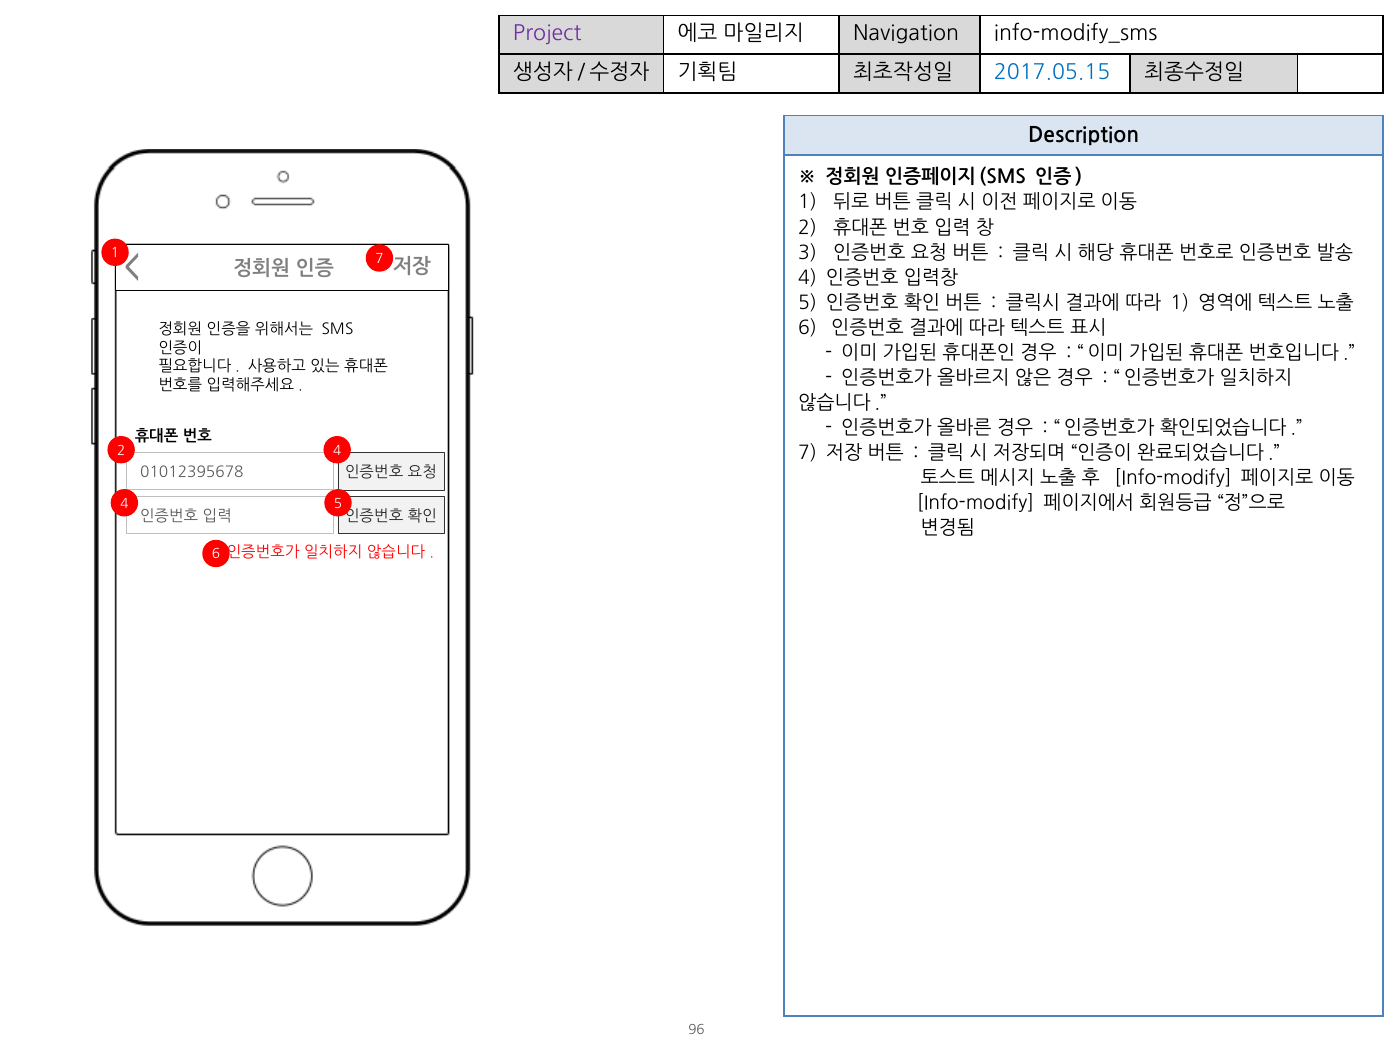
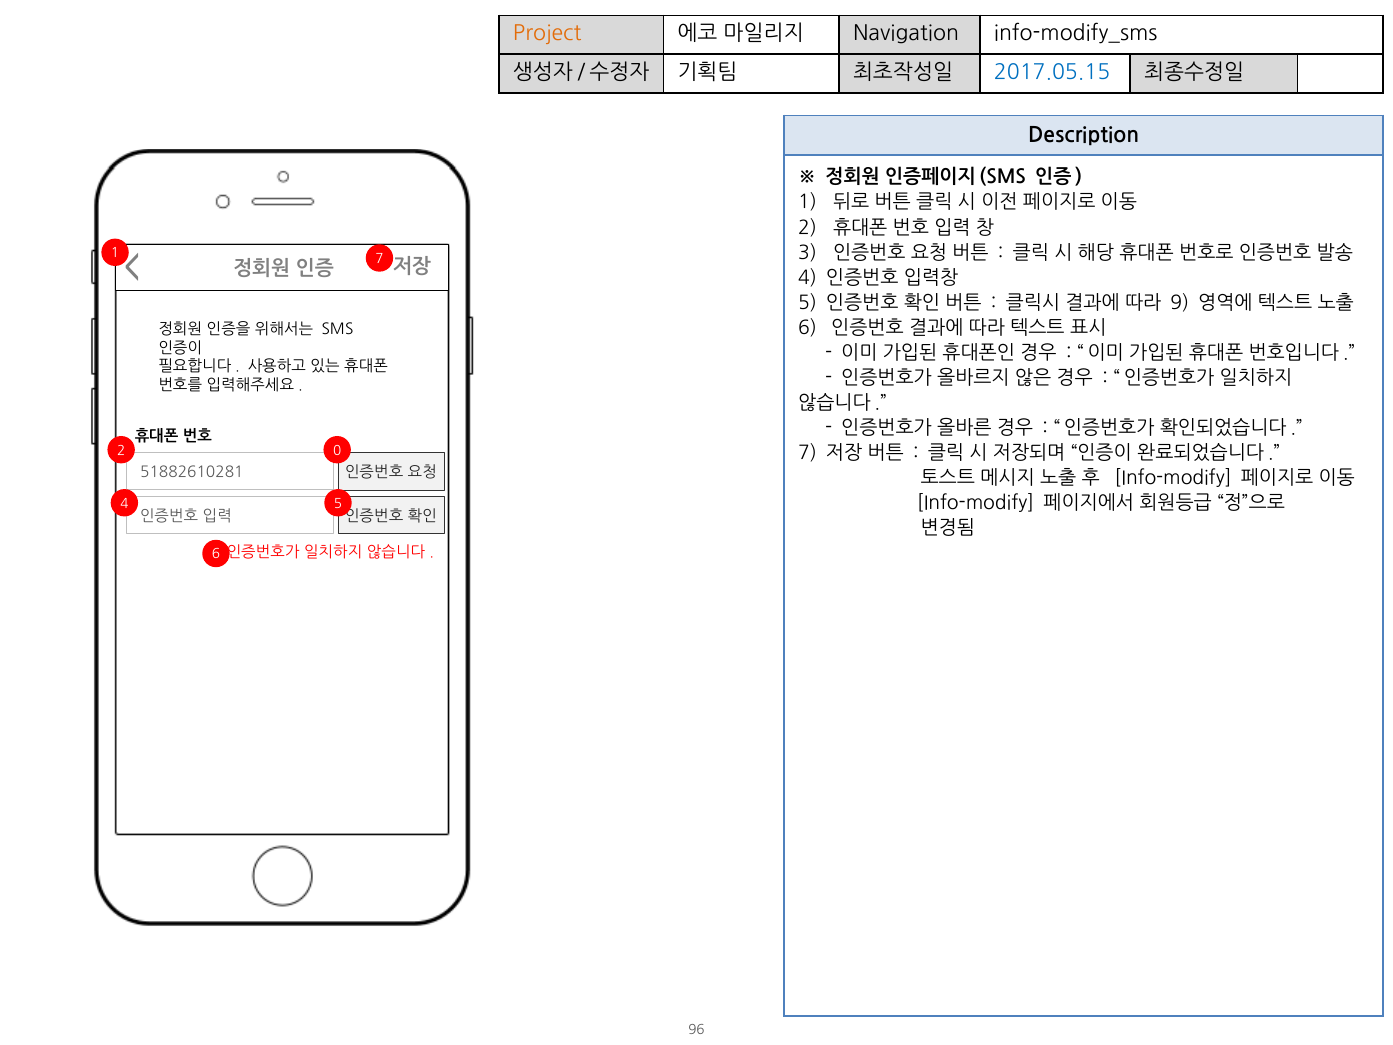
Project colour: purple -> orange
1 at (1180, 303): 1 -> 9
2 4: 4 -> 0
01012395678: 01012395678 -> 51882610281
